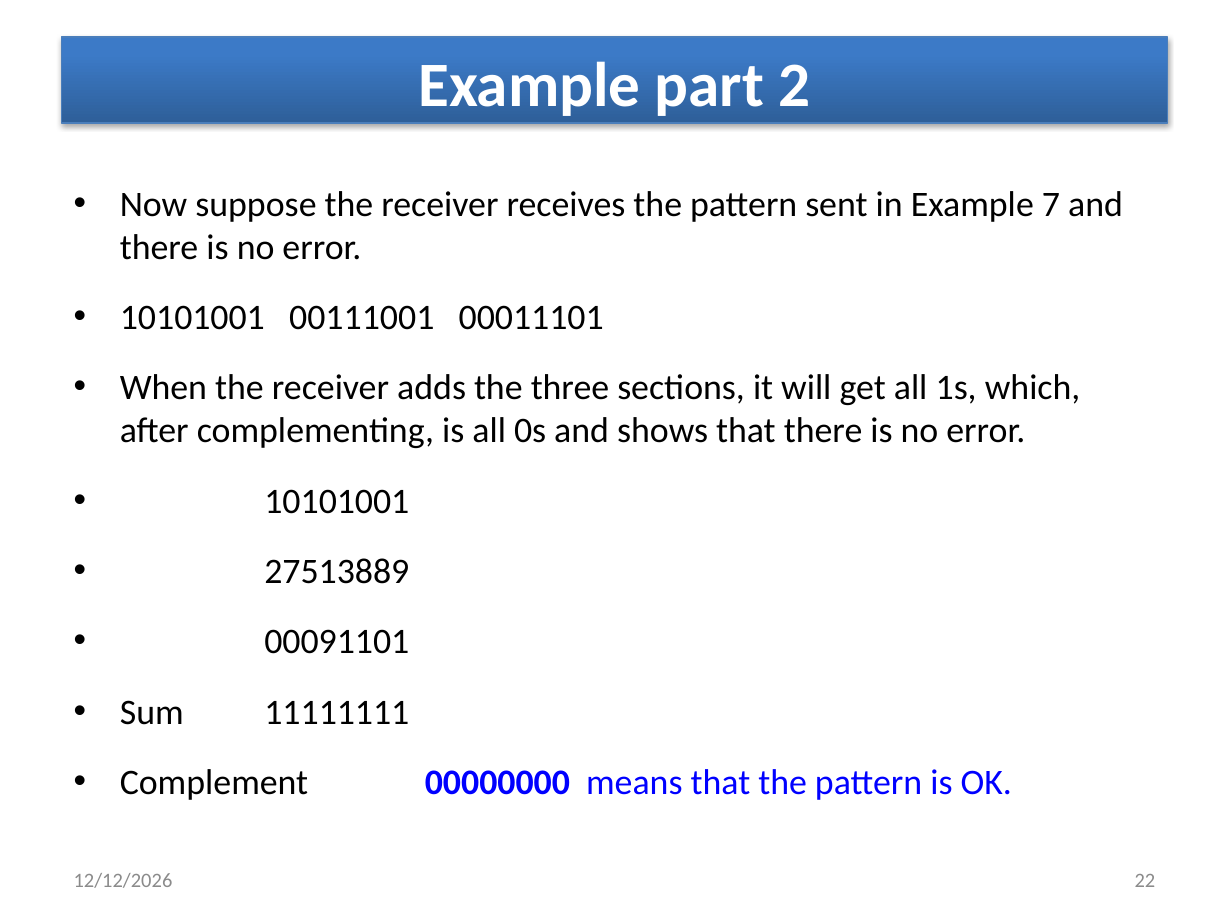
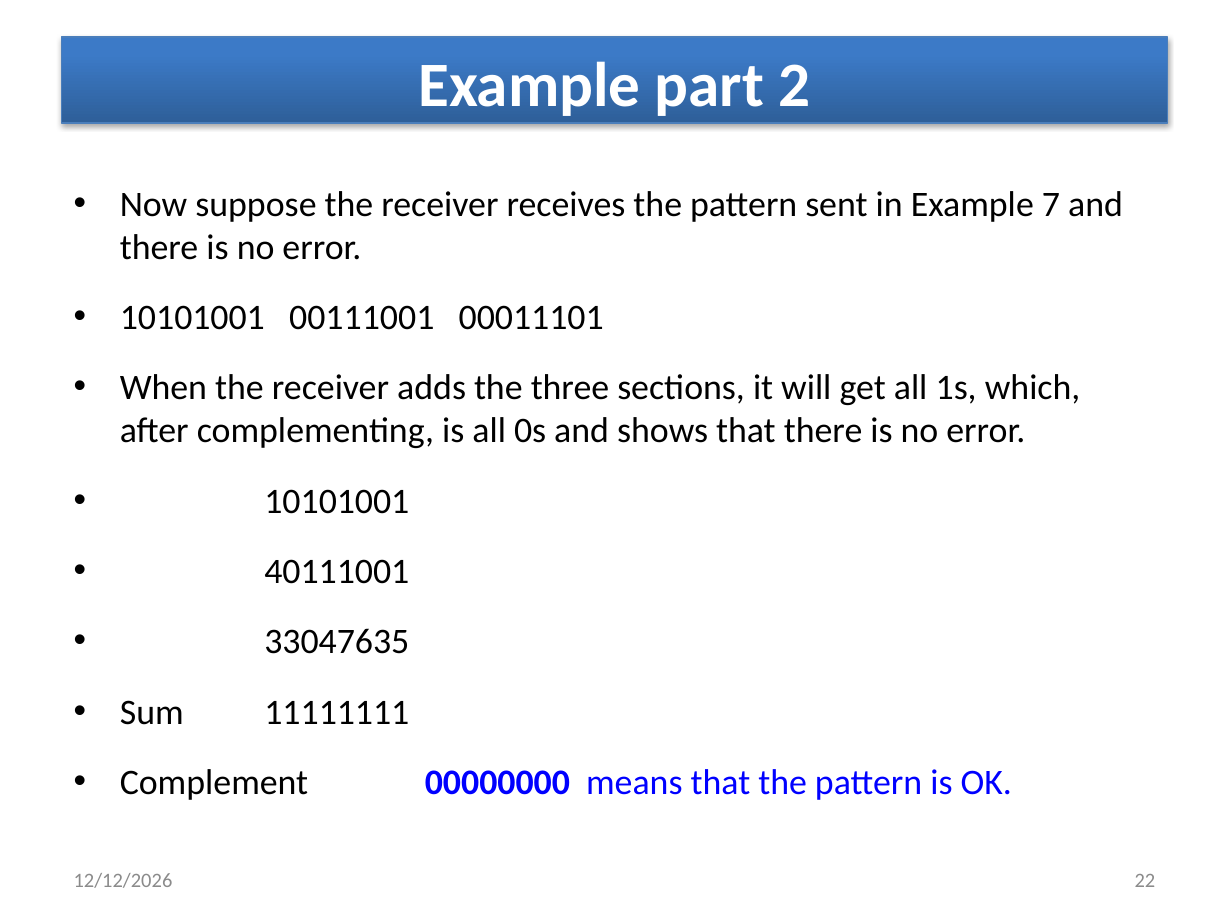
27513889: 27513889 -> 40111001
00091101: 00091101 -> 33047635
